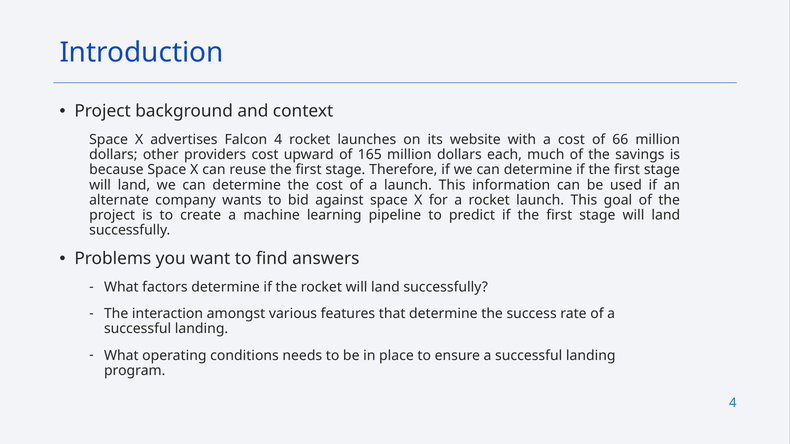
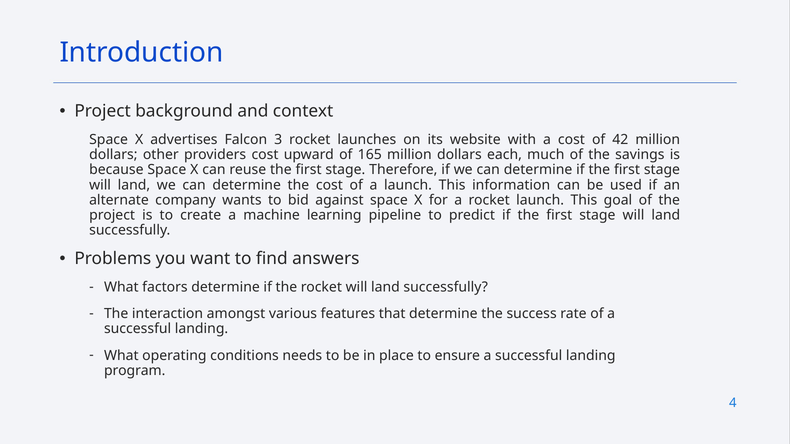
Falcon 4: 4 -> 3
66: 66 -> 42
